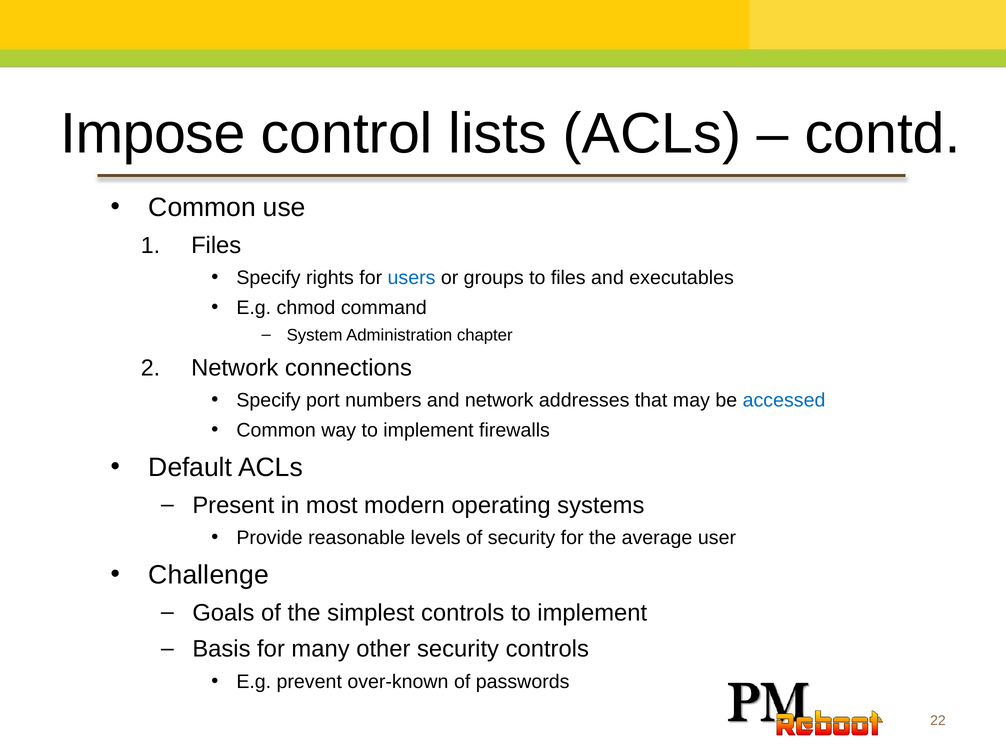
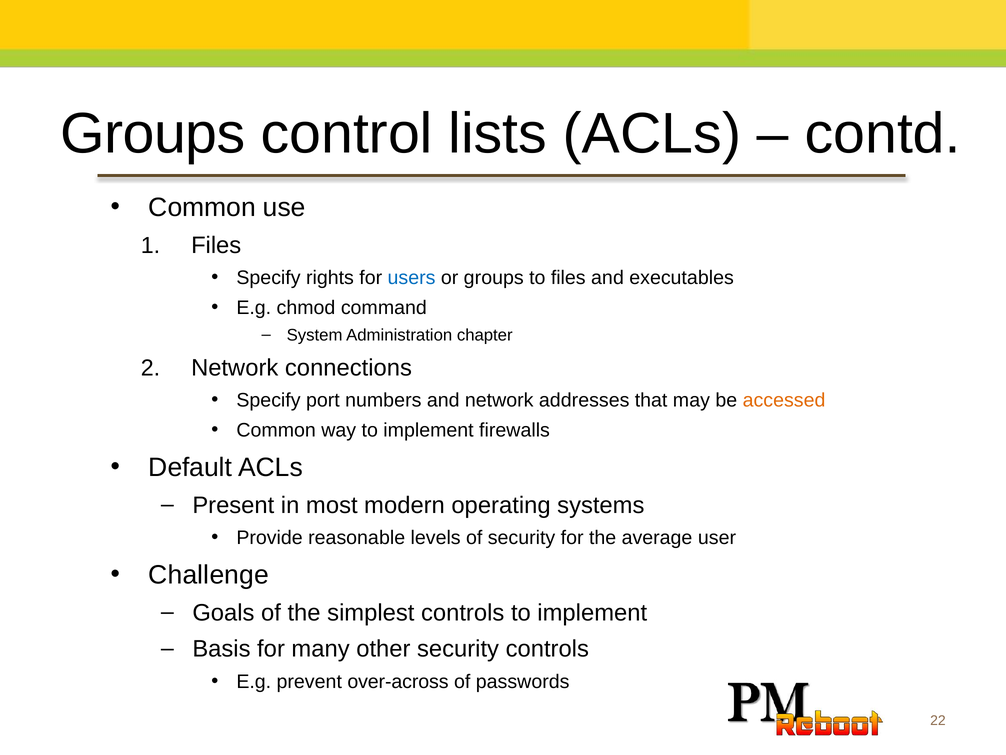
Impose at (153, 134): Impose -> Groups
accessed colour: blue -> orange
over-known: over-known -> over-across
